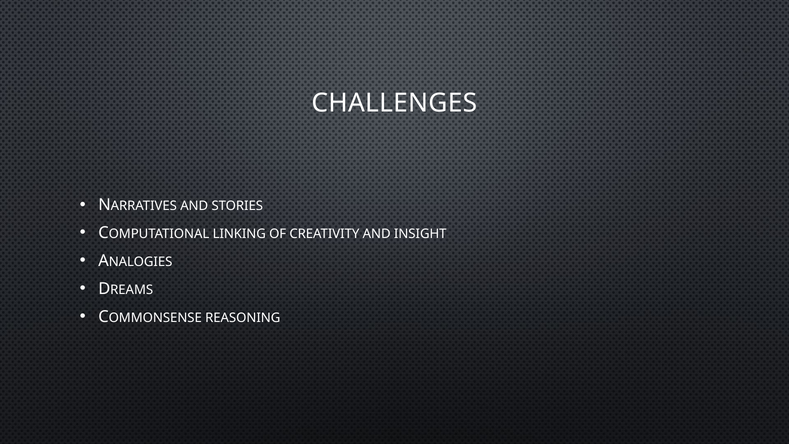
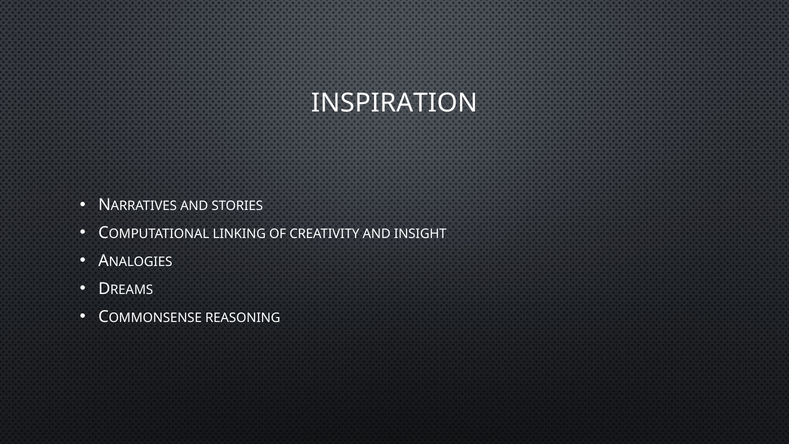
CHALLENGES: CHALLENGES -> INSPIRATION
